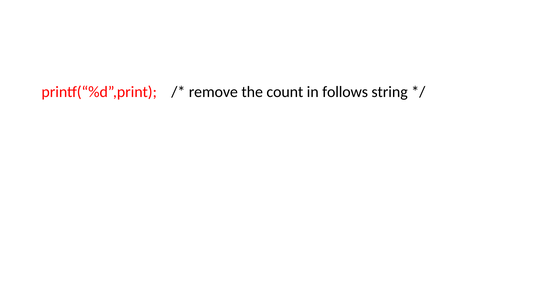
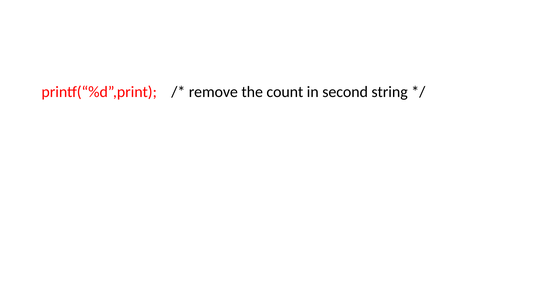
follows: follows -> second
